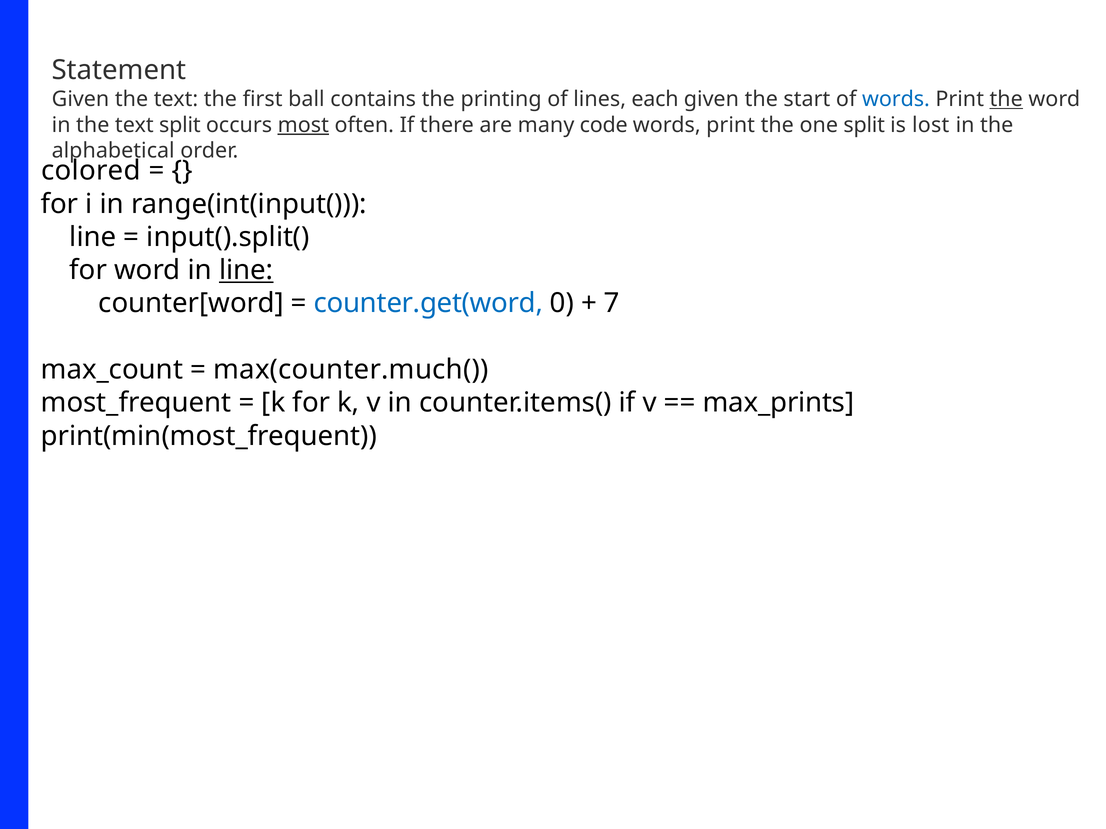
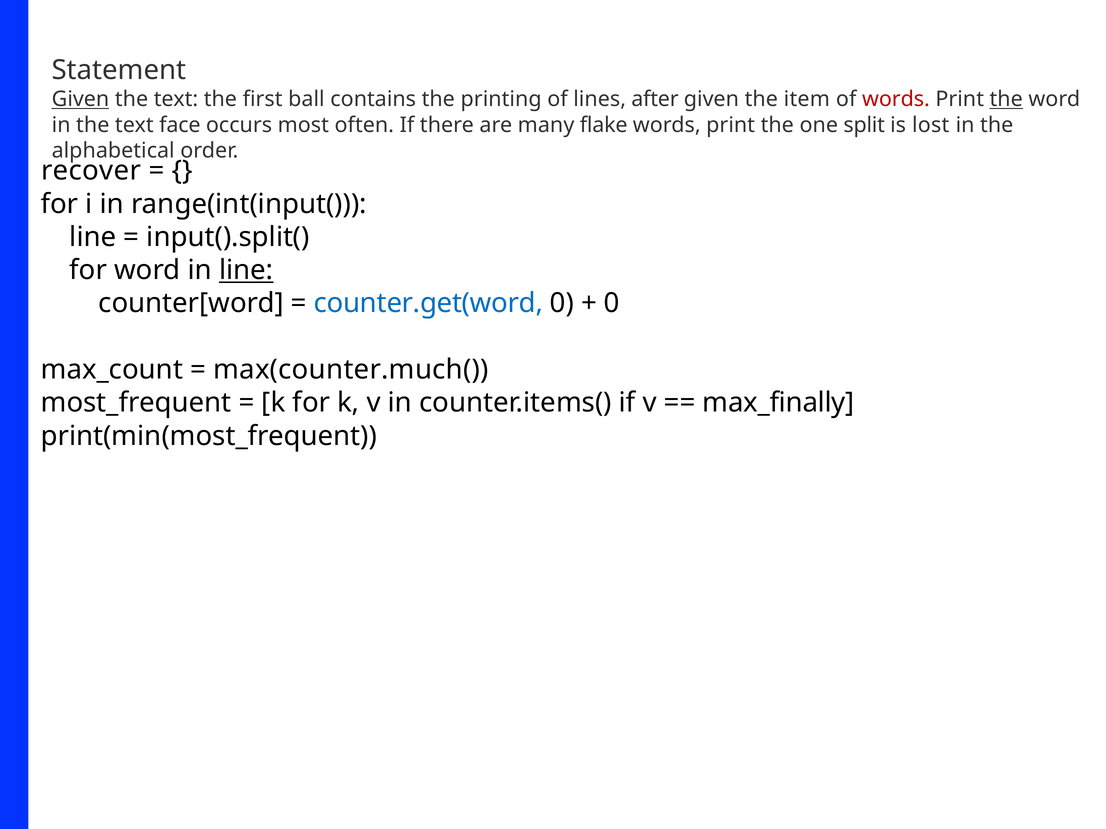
Given at (80, 99) underline: none -> present
each: each -> after
start: start -> item
words at (896, 99) colour: blue -> red
text split: split -> face
most underline: present -> none
code: code -> flake
colored: colored -> recover
7 at (612, 304): 7 -> 0
max_prints: max_prints -> max_finally
